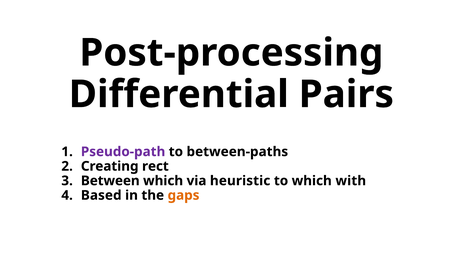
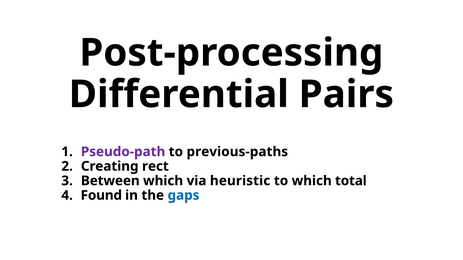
between-paths: between-paths -> previous-paths
with: with -> total
Based: Based -> Found
gaps colour: orange -> blue
